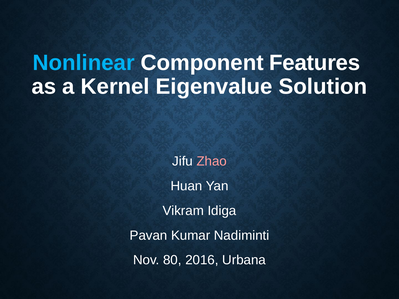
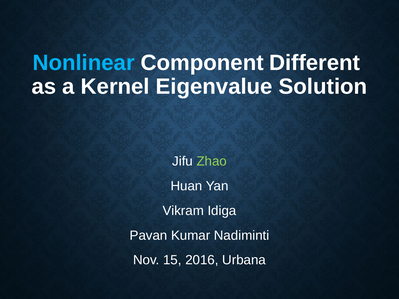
Features: Features -> Different
Zhao colour: pink -> light green
80: 80 -> 15
